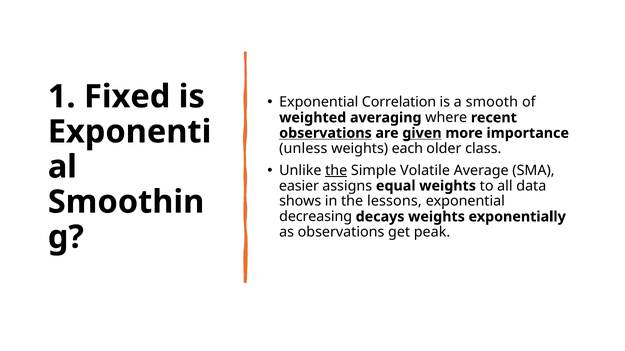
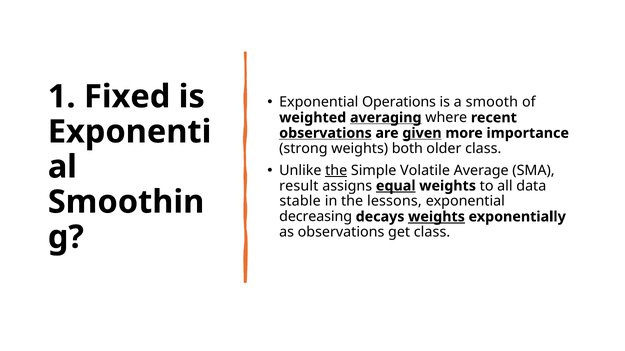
Correlation: Correlation -> Operations
averaging underline: none -> present
unless: unless -> strong
each: each -> both
easier: easier -> result
equal underline: none -> present
shows: shows -> stable
weights at (437, 217) underline: none -> present
get peak: peak -> class
